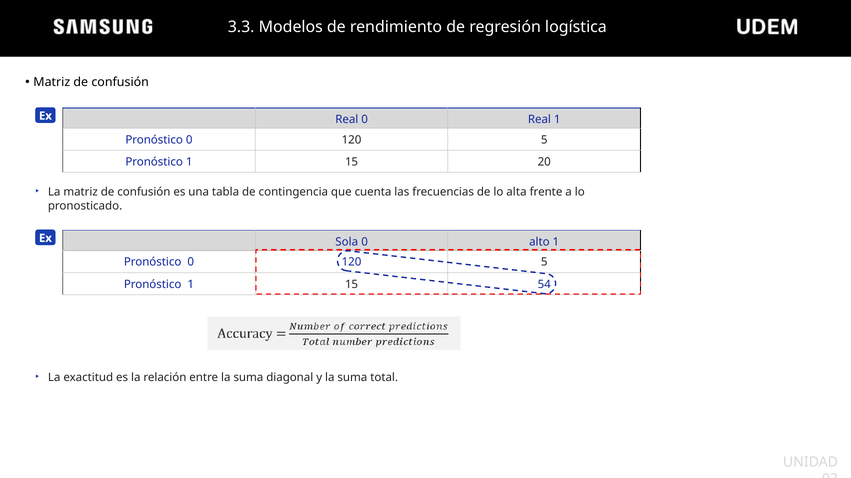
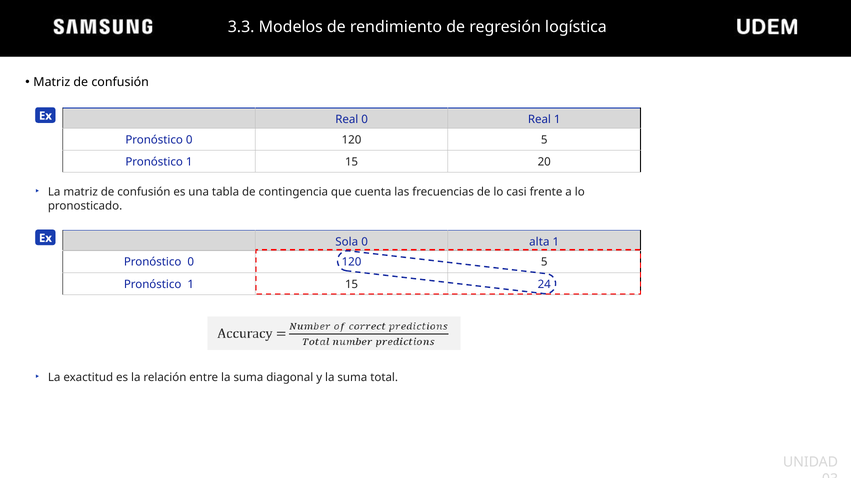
alta: alta -> casi
alto: alto -> alta
54: 54 -> 24
